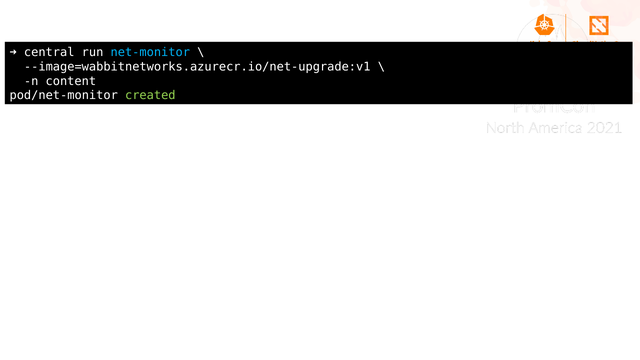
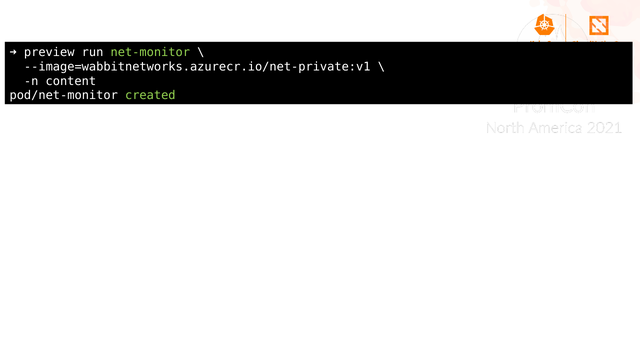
central: central -> preview
net-monitor colour: light blue -> light green
--image=wabbitnetworks.azurecr.io/net-upgrade:v1: --image=wabbitnetworks.azurecr.io/net-upgrade:v1 -> --image=wabbitnetworks.azurecr.io/net-private:v1
